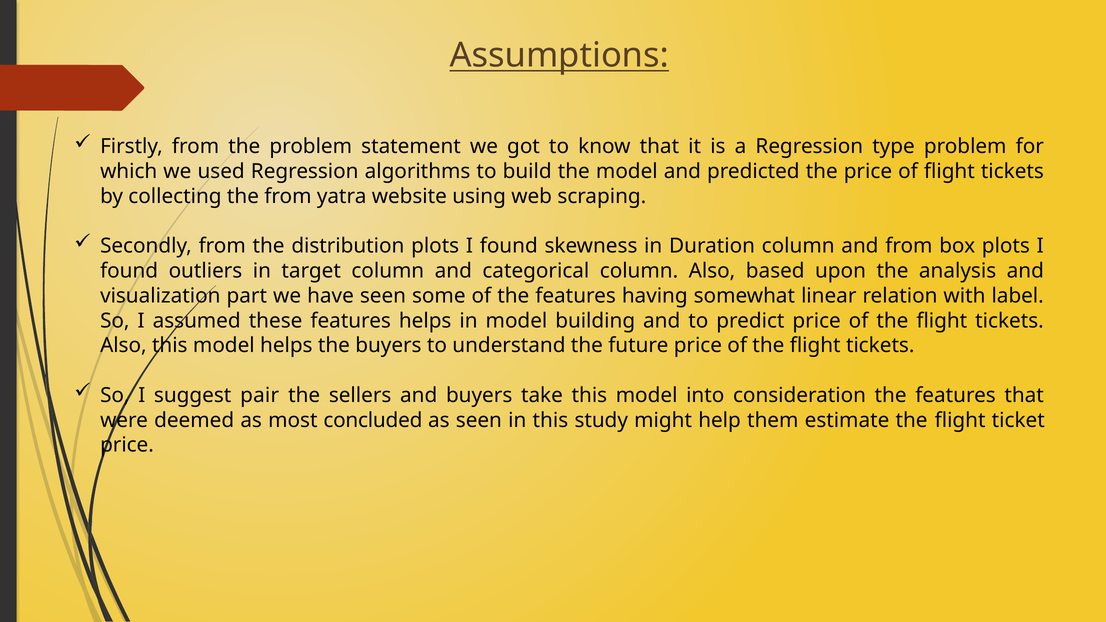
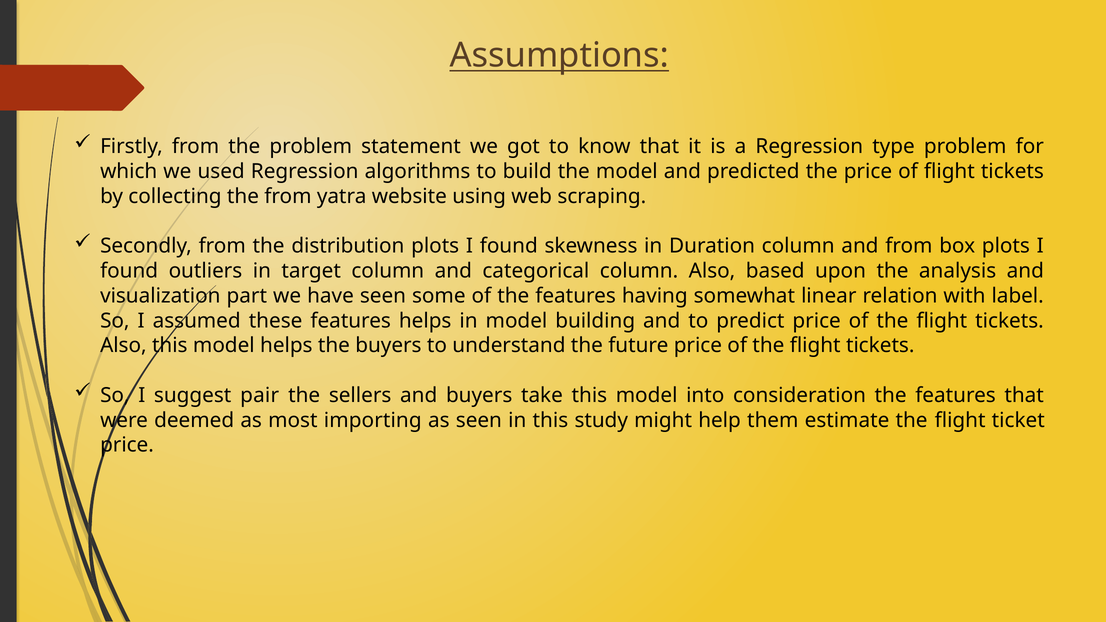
concluded: concluded -> importing
